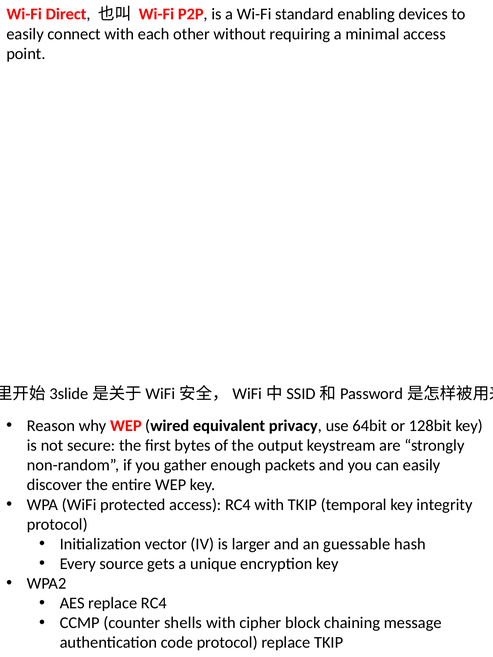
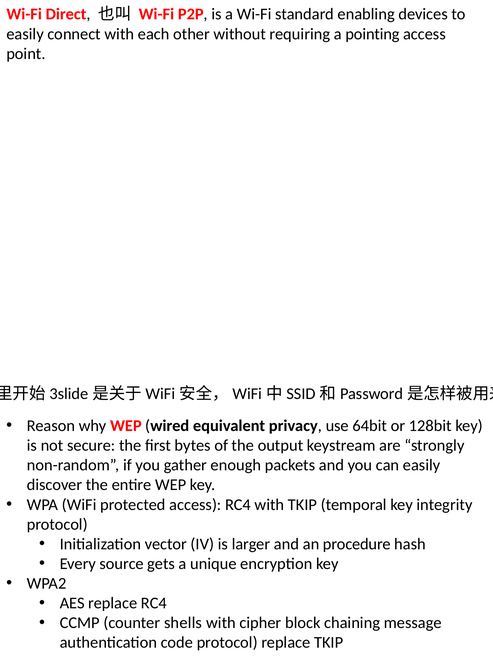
minimal: minimal -> pointing
guessable: guessable -> procedure
